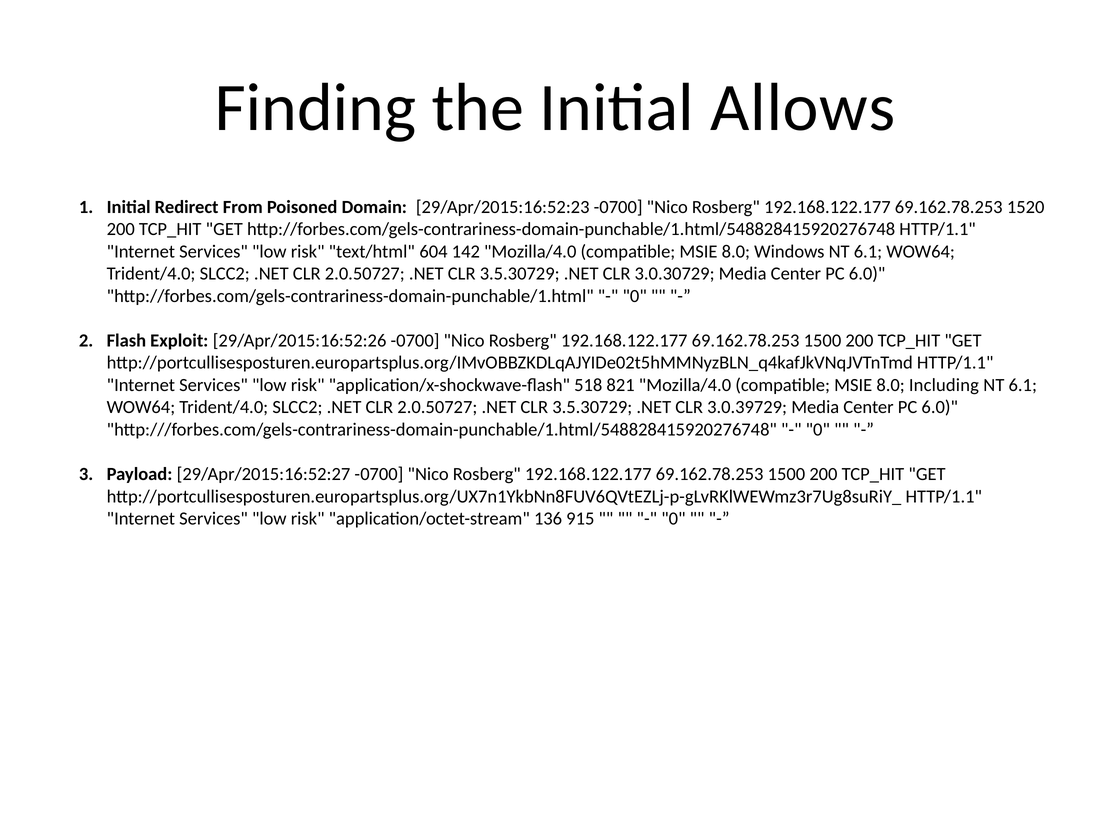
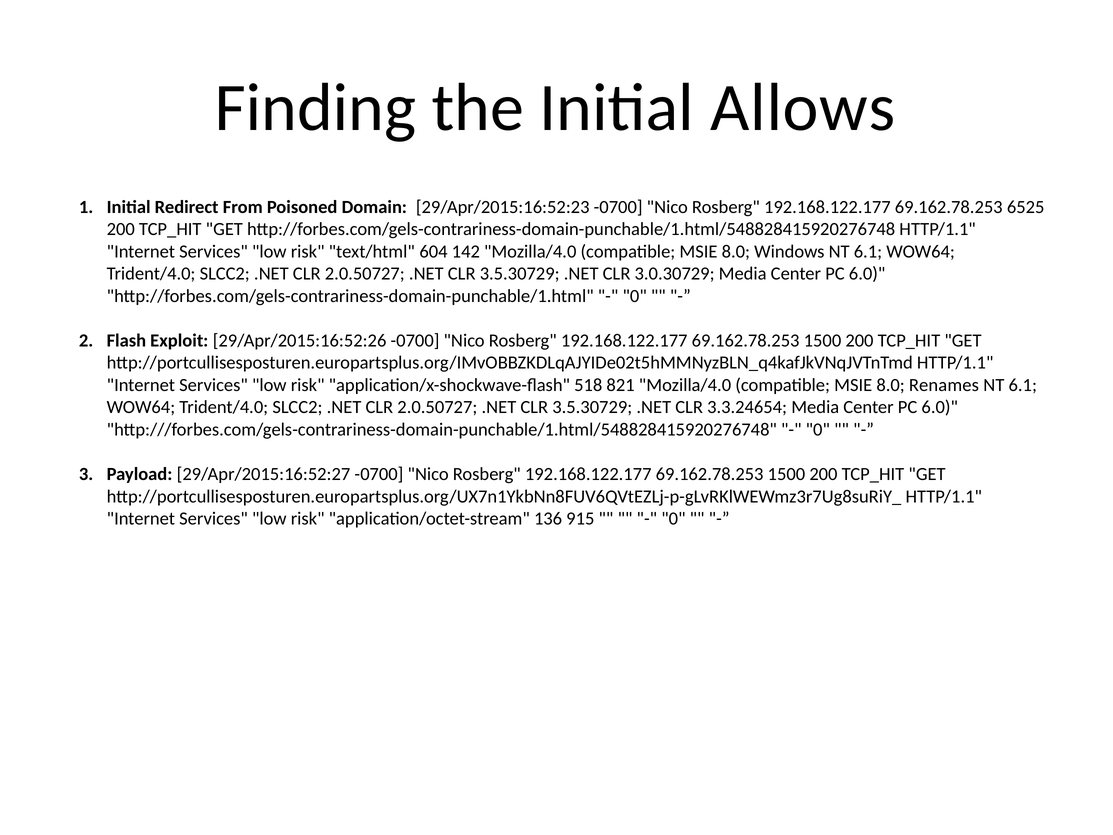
1520: 1520 -> 6525
Including: Including -> Renames
3.0.39729: 3.0.39729 -> 3.3.24654
